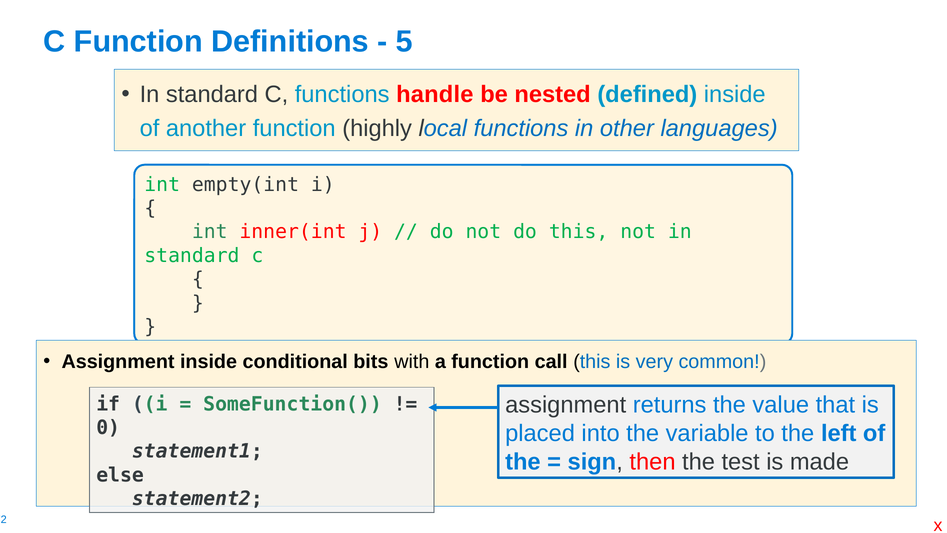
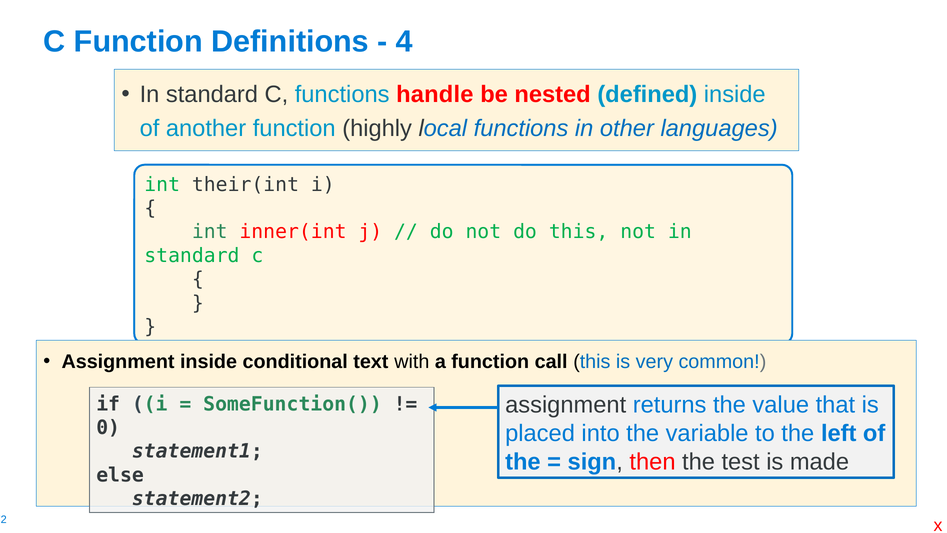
5: 5 -> 4
empty(int: empty(int -> their(int
bits: bits -> text
